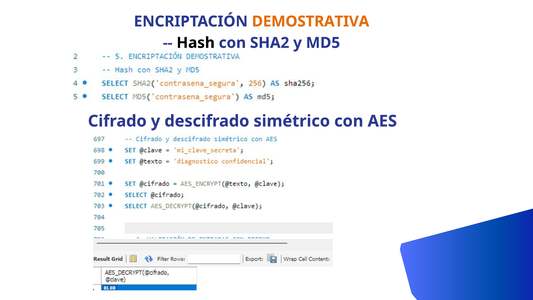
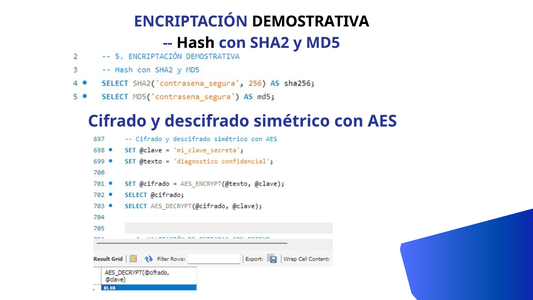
DEMOSTRATIVA colour: orange -> black
